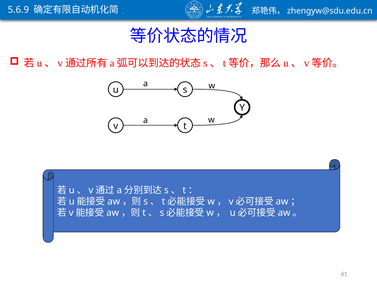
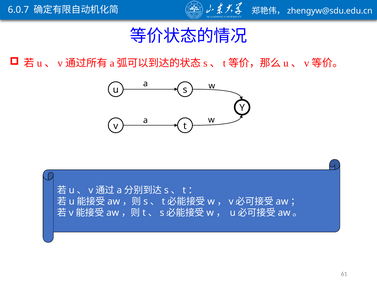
5.6.9: 5.6.9 -> 6.0.7
